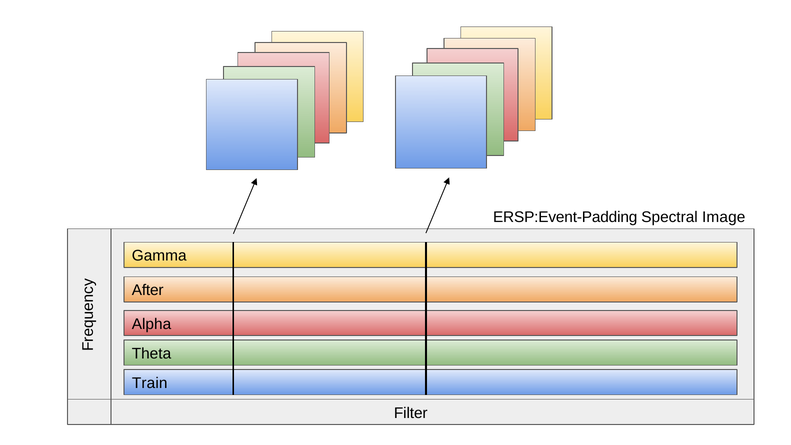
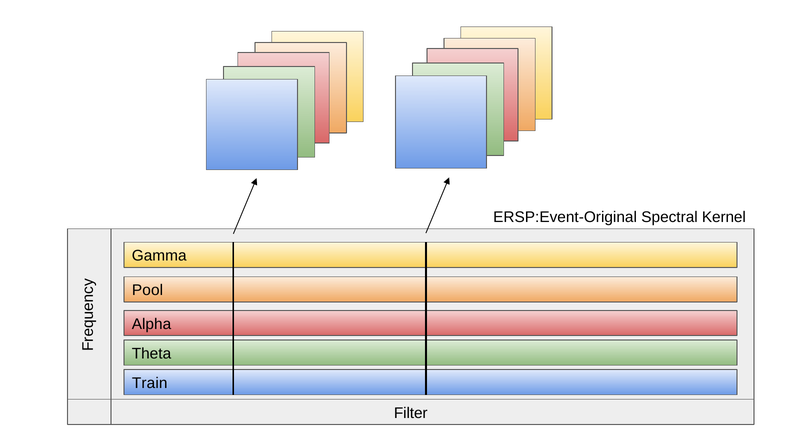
ERSP:Event-Padding: ERSP:Event-Padding -> ERSP:Event-Original
Image: Image -> Kernel
After: After -> Pool
